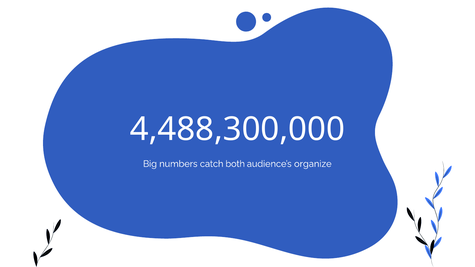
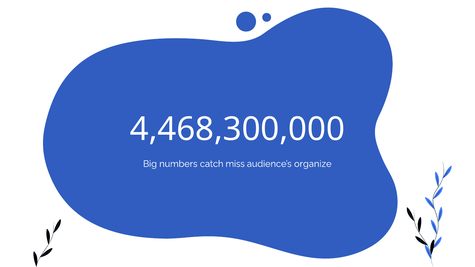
4,488,300,000: 4,488,300,000 -> 4,468,300,000
both: both -> miss
